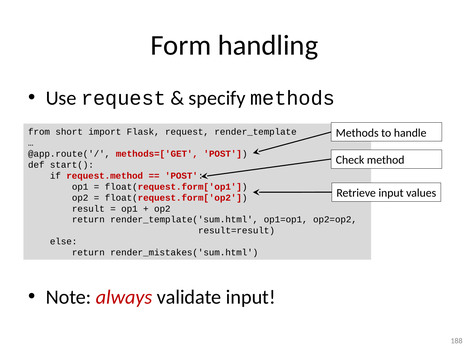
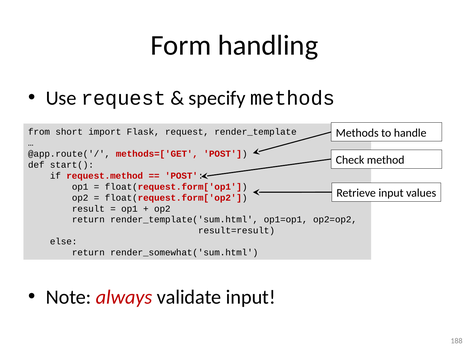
render_mistakes('sum.html: render_mistakes('sum.html -> render_somewhat('sum.html
